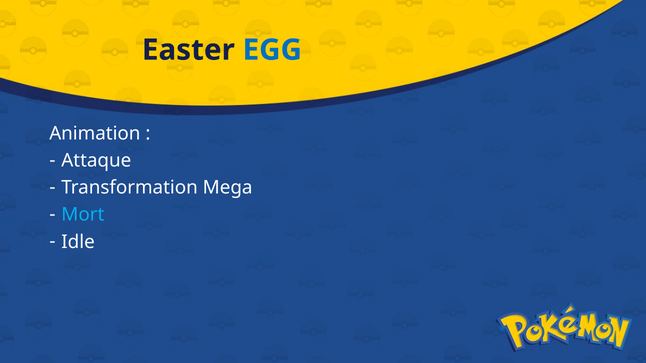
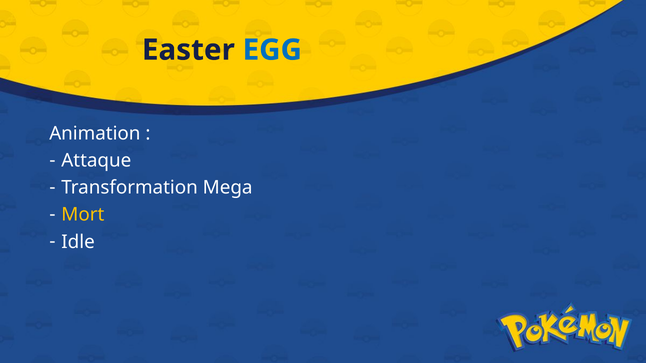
Mort colour: light blue -> yellow
